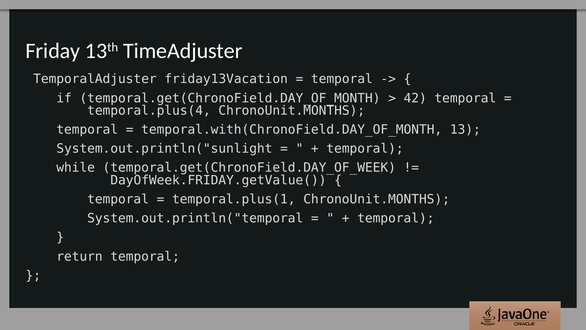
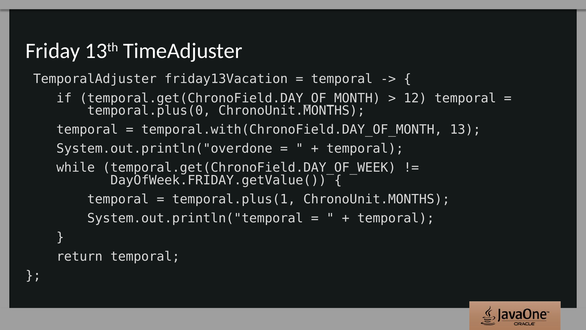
42: 42 -> 12
temporal.plus(4: temporal.plus(4 -> temporal.plus(0
System.out.println("sunlight: System.out.println("sunlight -> System.out.println("overdone
